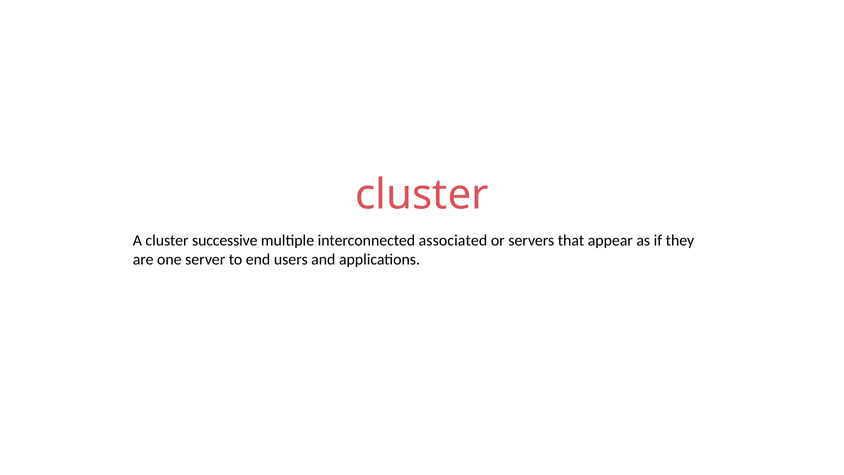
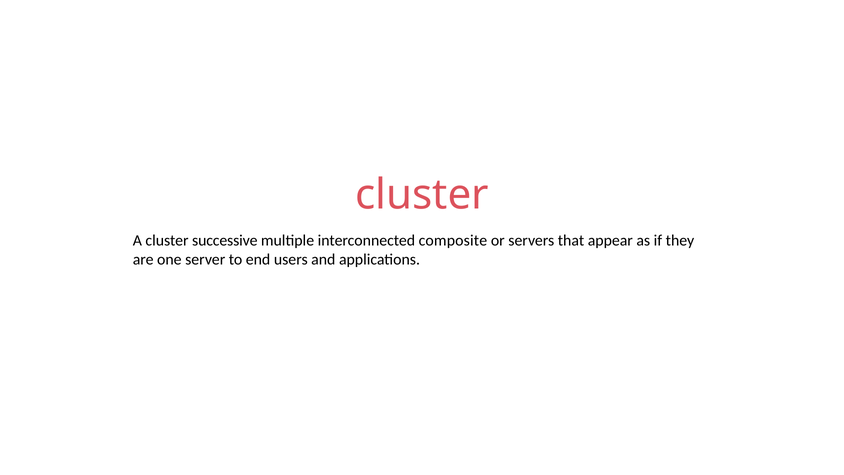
associated: associated -> composite
